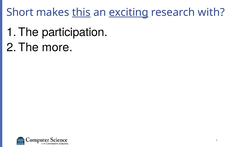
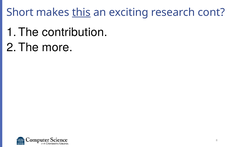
exciting underline: present -> none
with: with -> cont
participation: participation -> contribution
